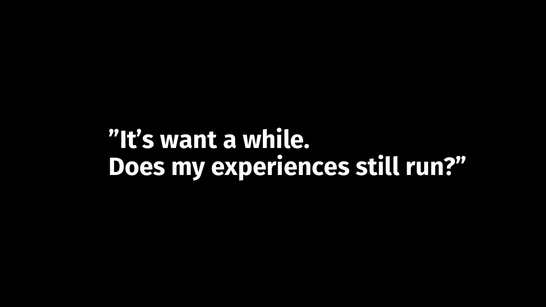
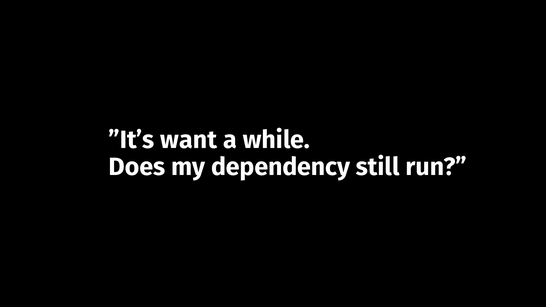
experiences: experiences -> dependency
